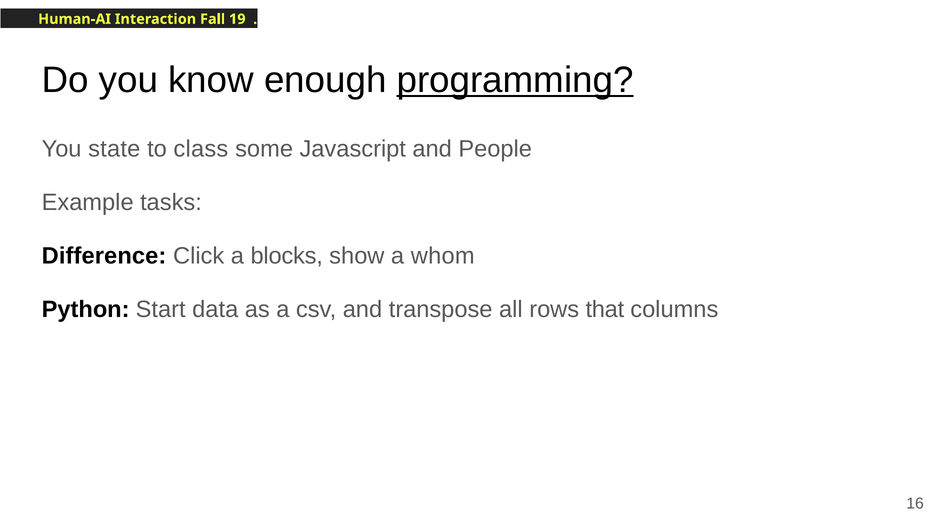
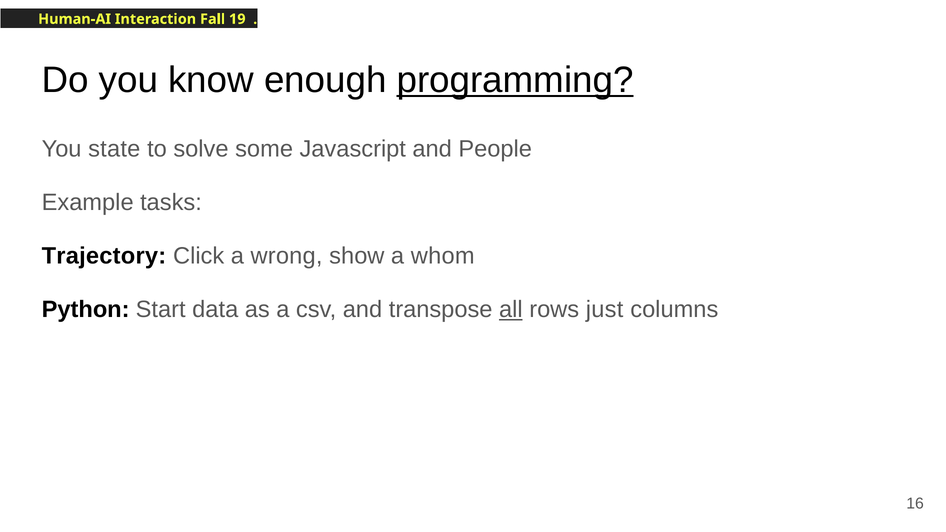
class: class -> solve
Difference: Difference -> Trajectory
blocks: blocks -> wrong
all underline: none -> present
that: that -> just
